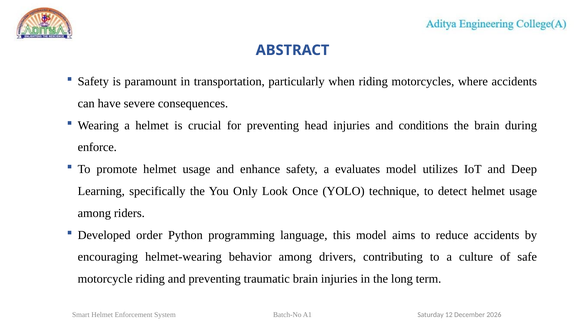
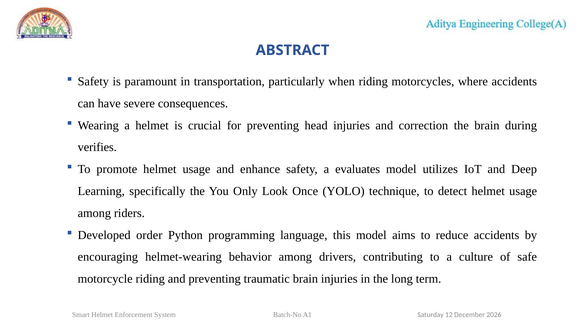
conditions: conditions -> correction
enforce: enforce -> verifies
